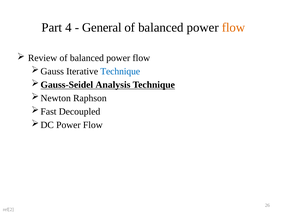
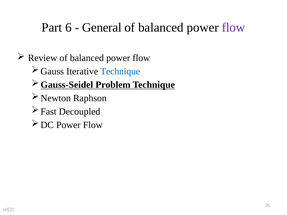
4: 4 -> 6
flow at (233, 27) colour: orange -> purple
Analysis: Analysis -> Problem
